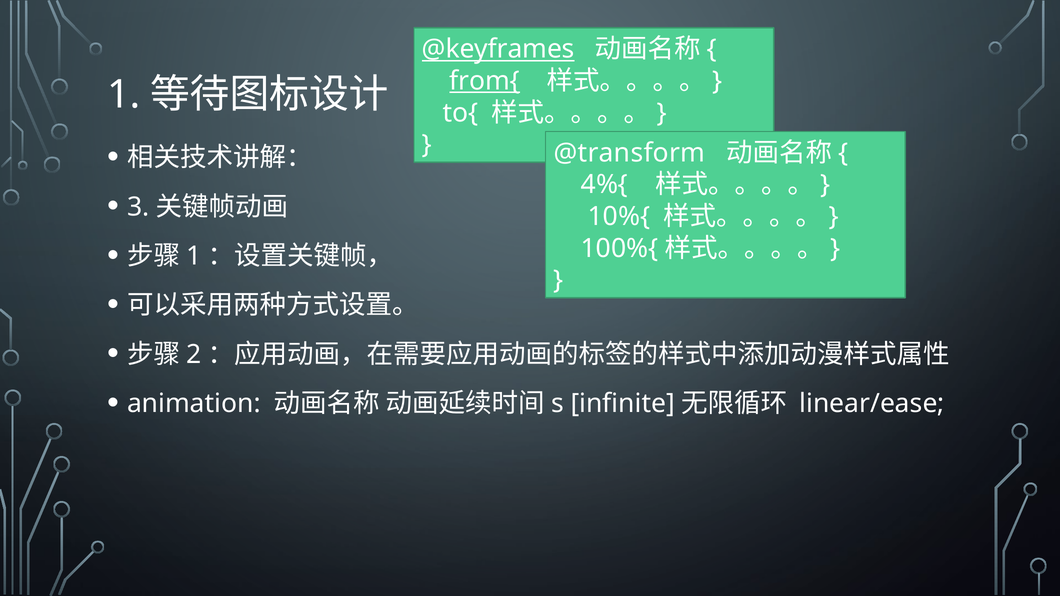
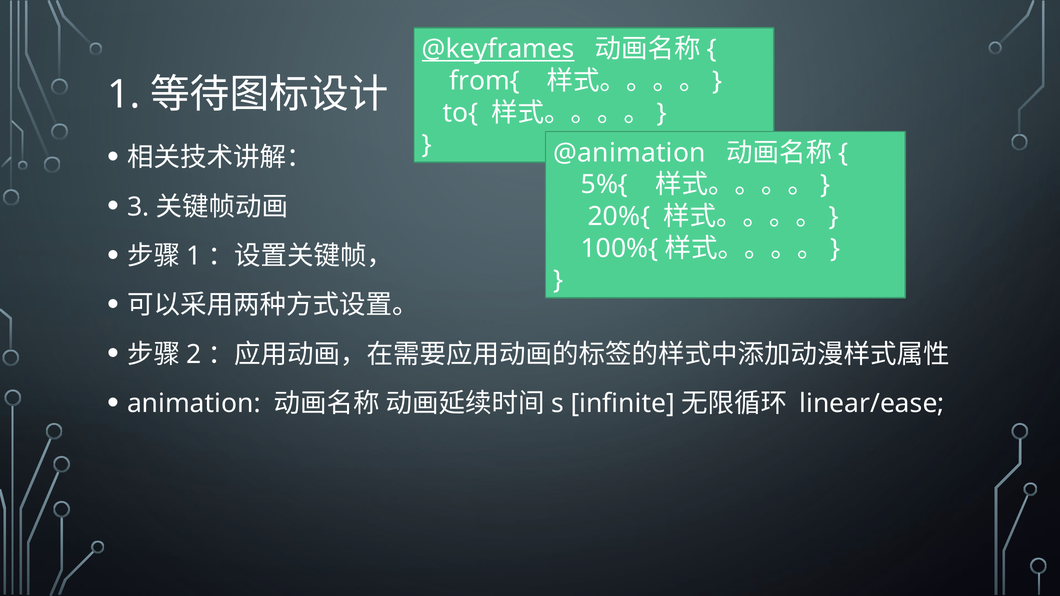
from{ underline: present -> none
@transform: @transform -> @animation
4%{: 4%{ -> 5%{
10%{: 10%{ -> 20%{
